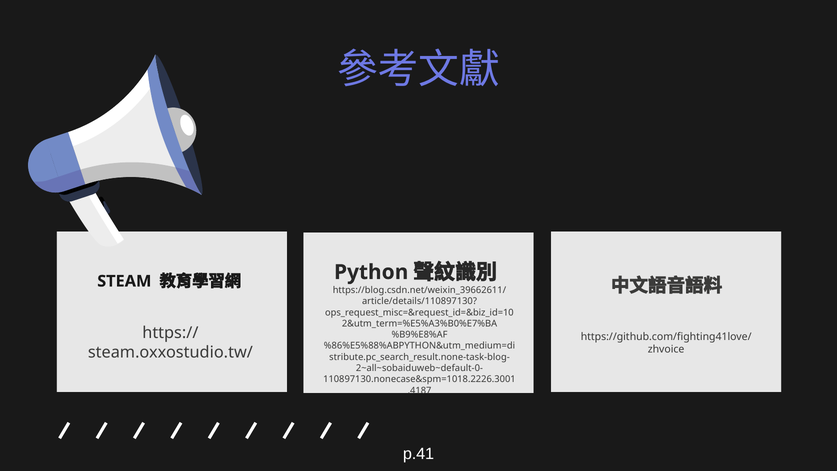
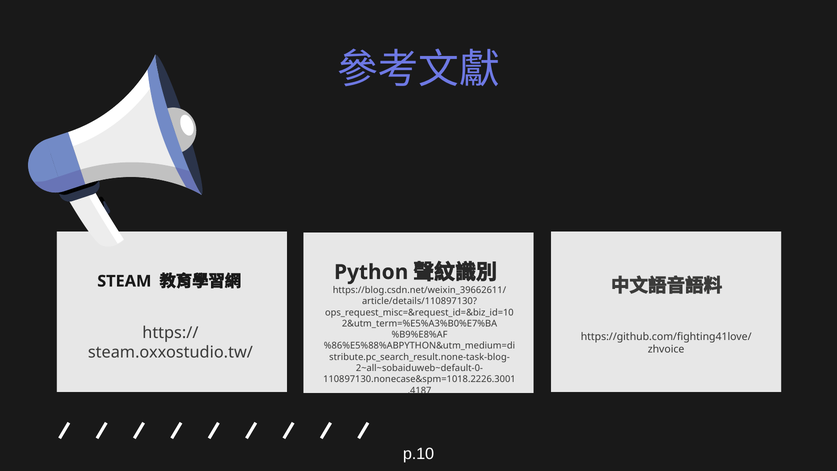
p.41: p.41 -> p.10
